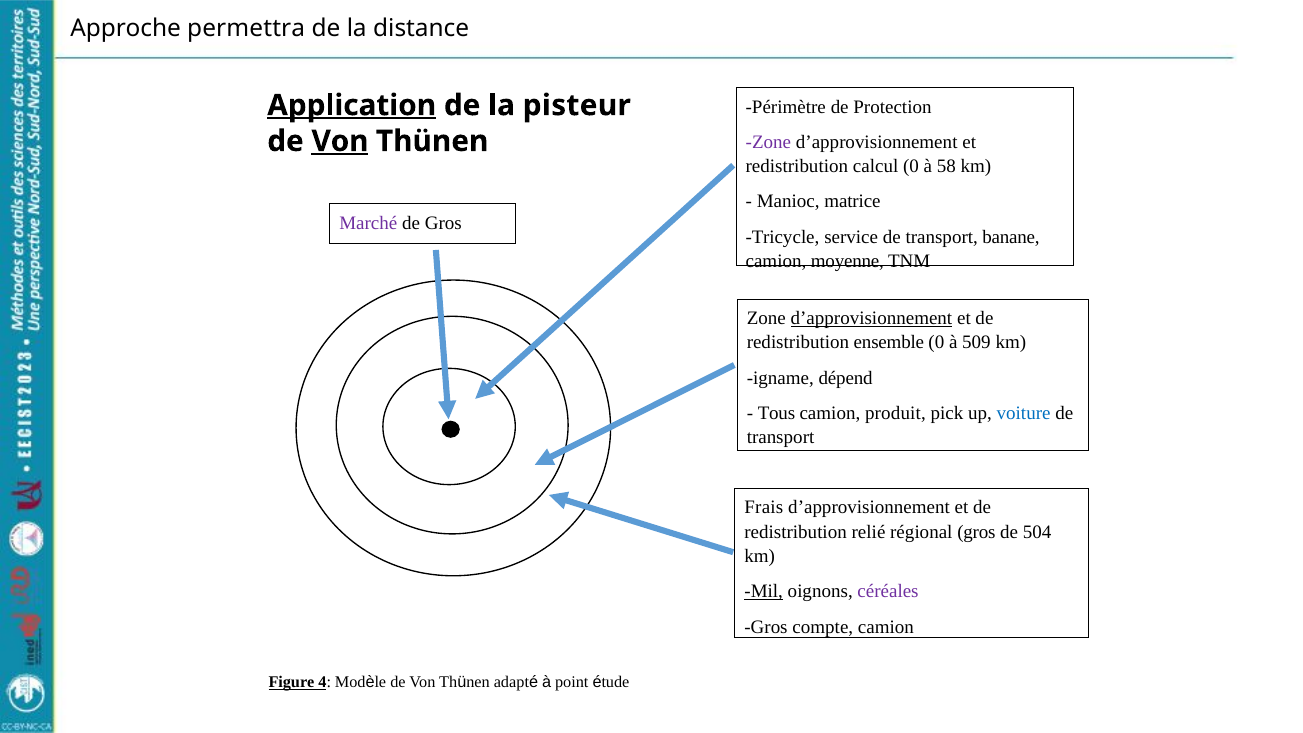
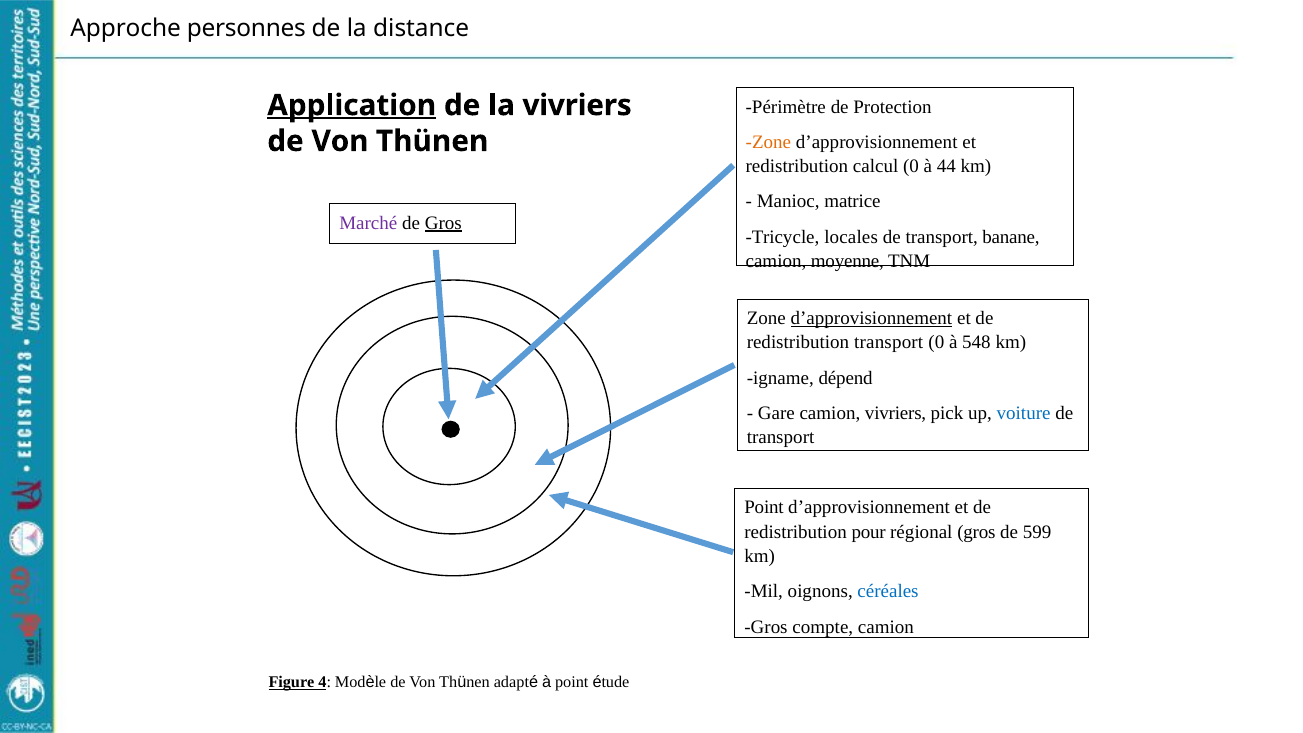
permettra: permettra -> personnes
la pisteur: pisteur -> vivriers
Zone at (768, 142) colour: purple -> orange
Von at (340, 141) underline: present -> none
58: 58 -> 44
Gros at (443, 223) underline: none -> present
service: service -> locales
redistribution ensemble: ensemble -> transport
509: 509 -> 548
Tous: Tous -> Gare
camion produit: produit -> vivriers
Frais at (764, 508): Frais -> Point
relié: relié -> pour
504: 504 -> 599
Mil underline: present -> none
céréales colour: purple -> blue
